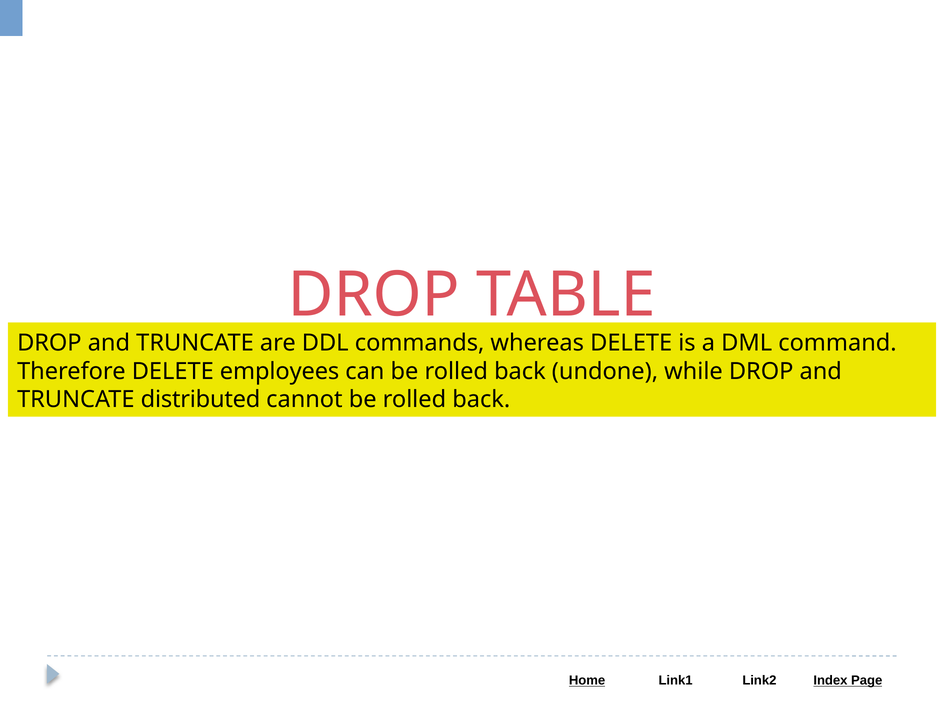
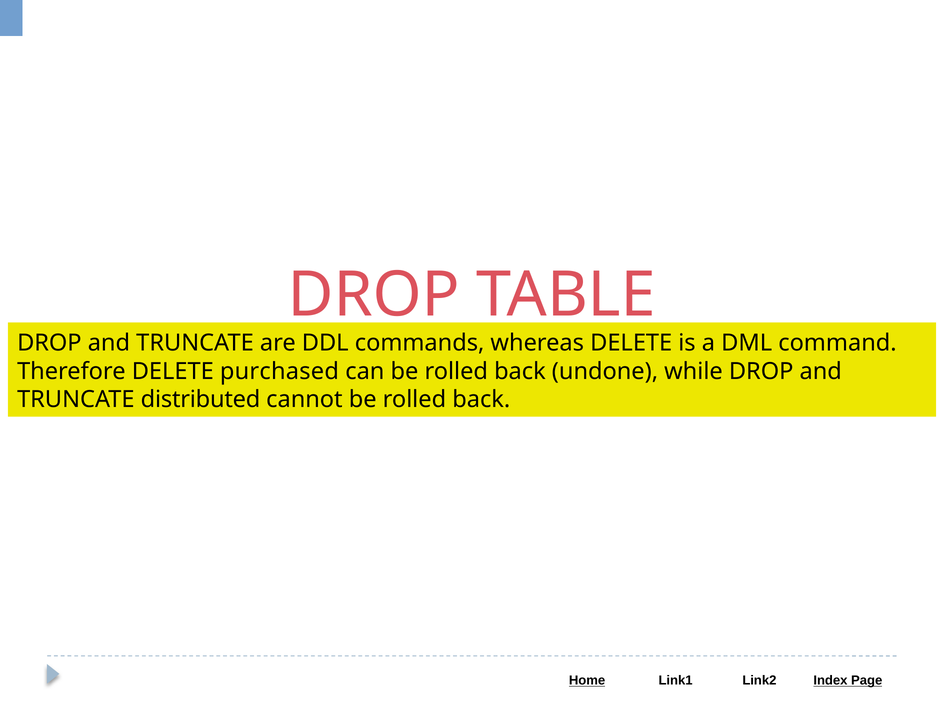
employees: employees -> purchased
